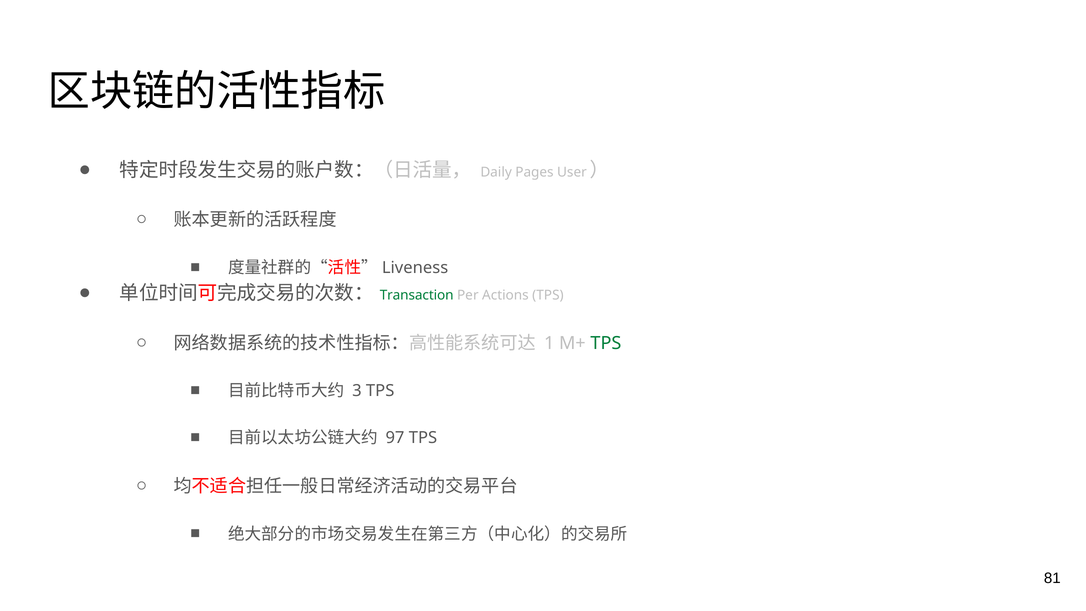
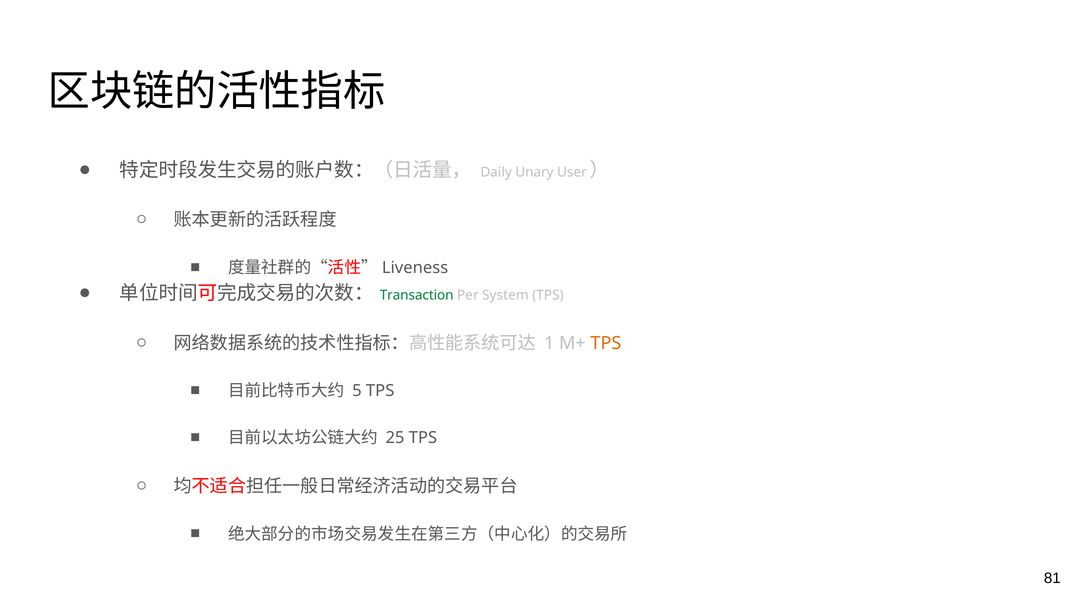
Pages: Pages -> Unary
Actions: Actions -> System
TPS at (606, 343) colour: green -> orange
3: 3 -> 5
97: 97 -> 25
